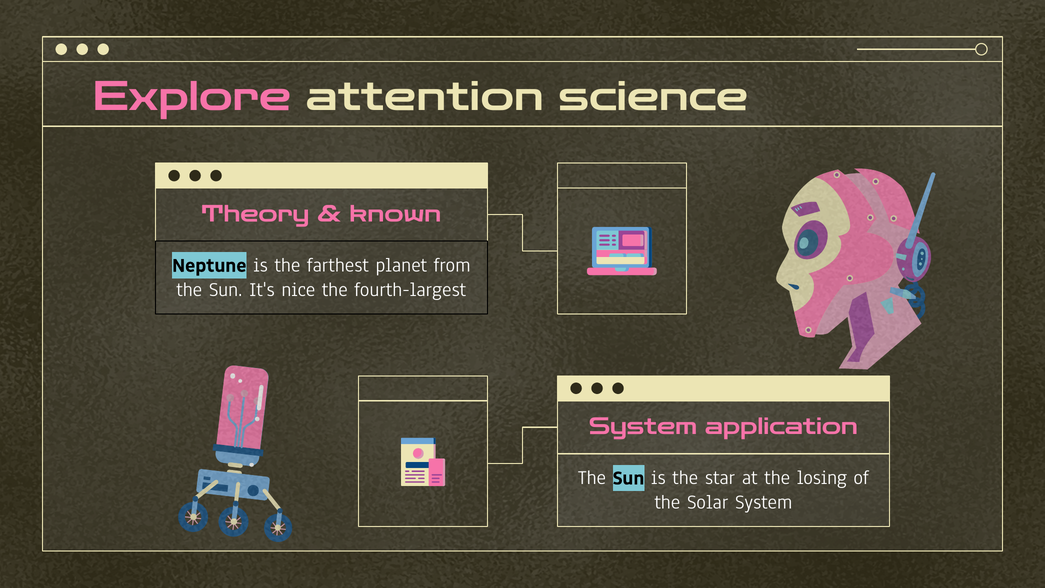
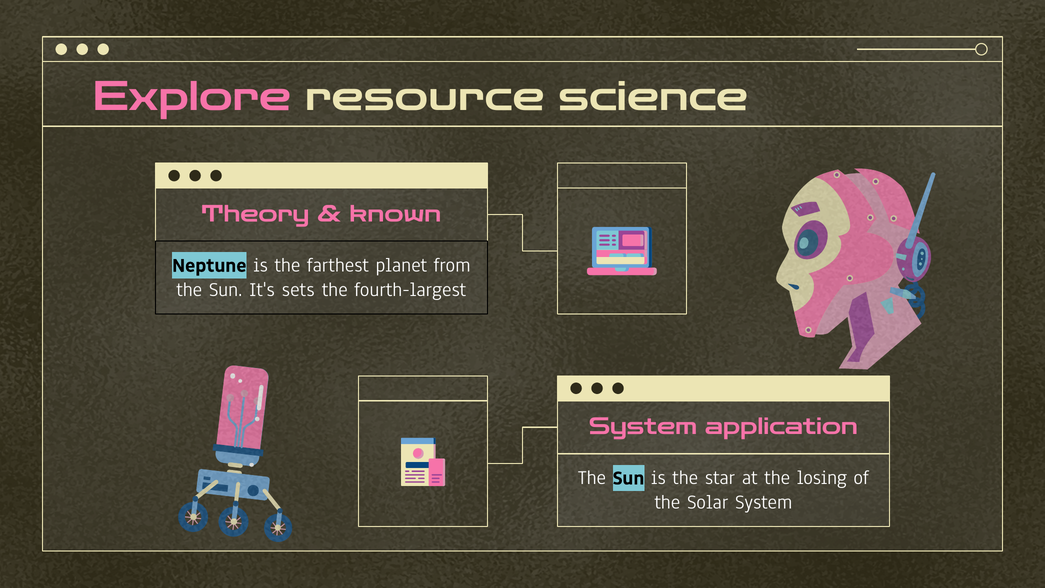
attention: attention -> resource
nice: nice -> sets
